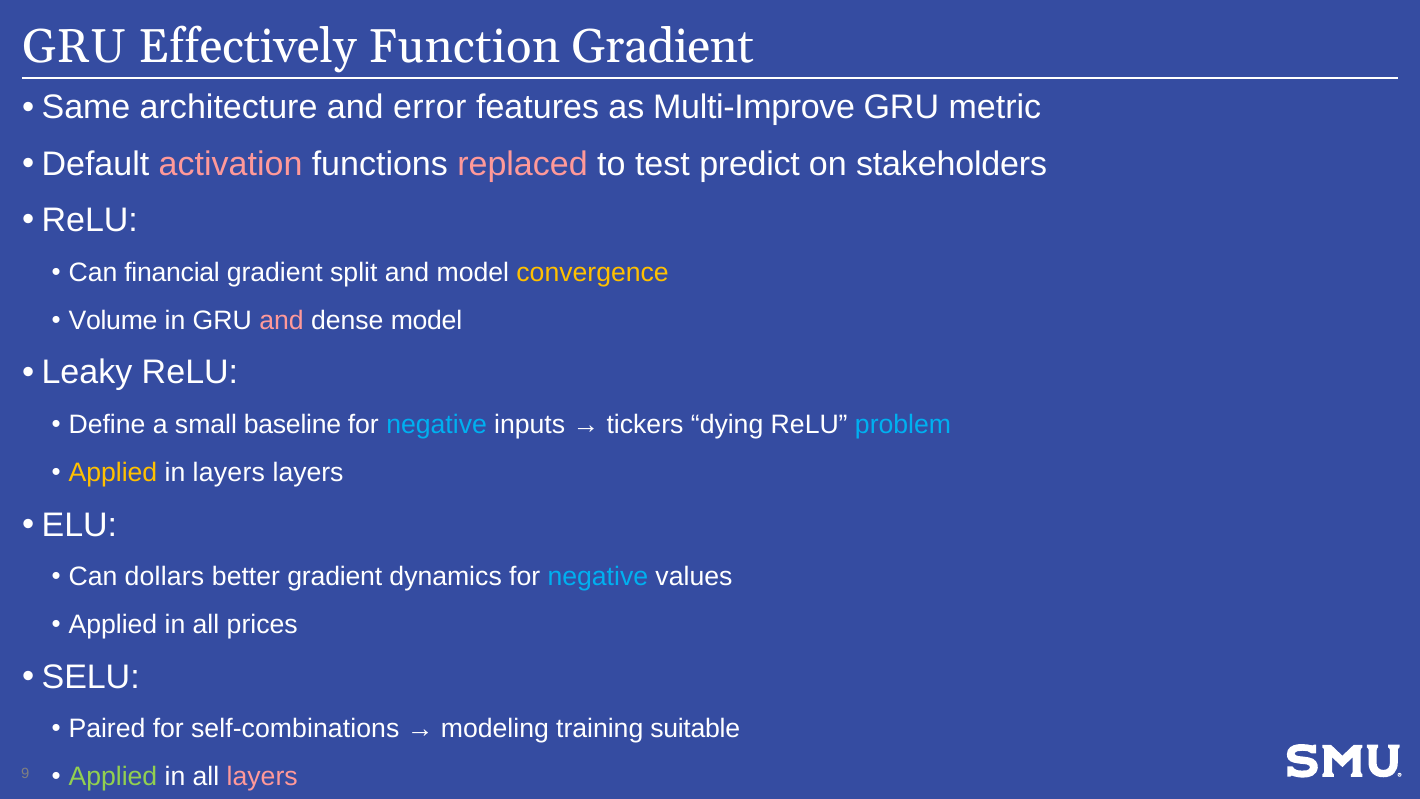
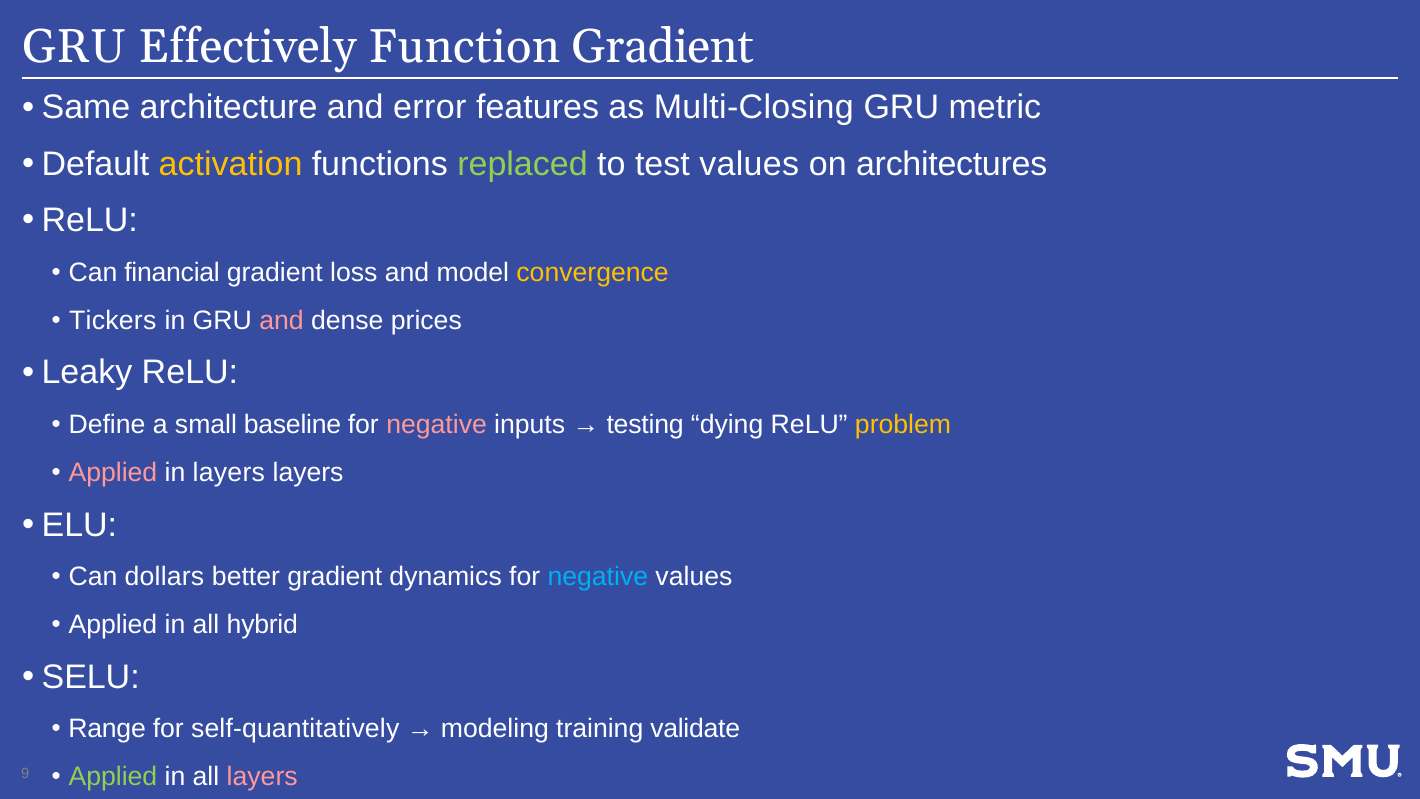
Multi-Improve: Multi-Improve -> Multi-Closing
activation colour: pink -> yellow
replaced colour: pink -> light green
test predict: predict -> values
stakeholders: stakeholders -> architectures
split: split -> loss
Volume: Volume -> Tickers
dense model: model -> prices
negative at (437, 425) colour: light blue -> pink
tickers: tickers -> testing
problem colour: light blue -> yellow
Applied at (113, 472) colour: yellow -> pink
prices: prices -> hybrid
Paired: Paired -> Range
self-combinations: self-combinations -> self-quantitatively
suitable: suitable -> validate
